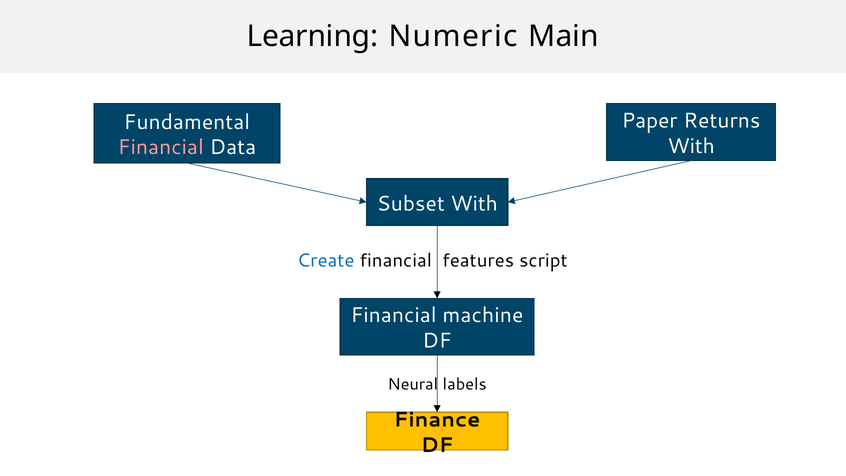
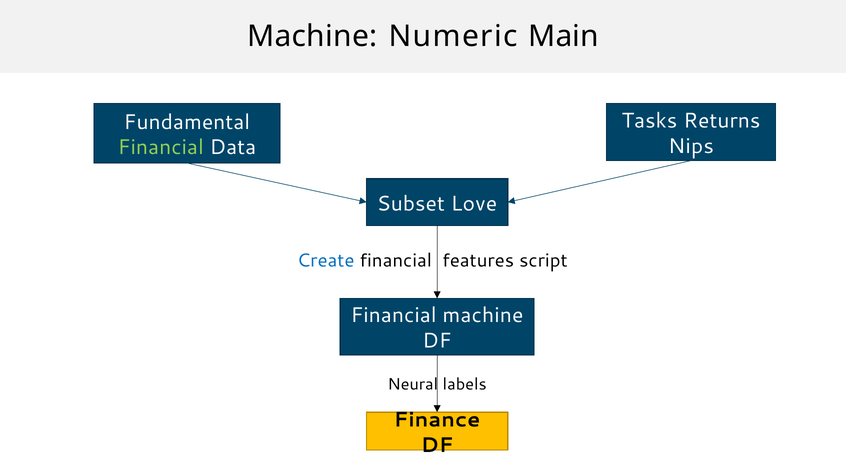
Learning at (312, 36): Learning -> Machine
Paper: Paper -> Tasks
With at (691, 146): With -> Nips
Financial at (161, 147) colour: pink -> light green
Subset With: With -> Love
